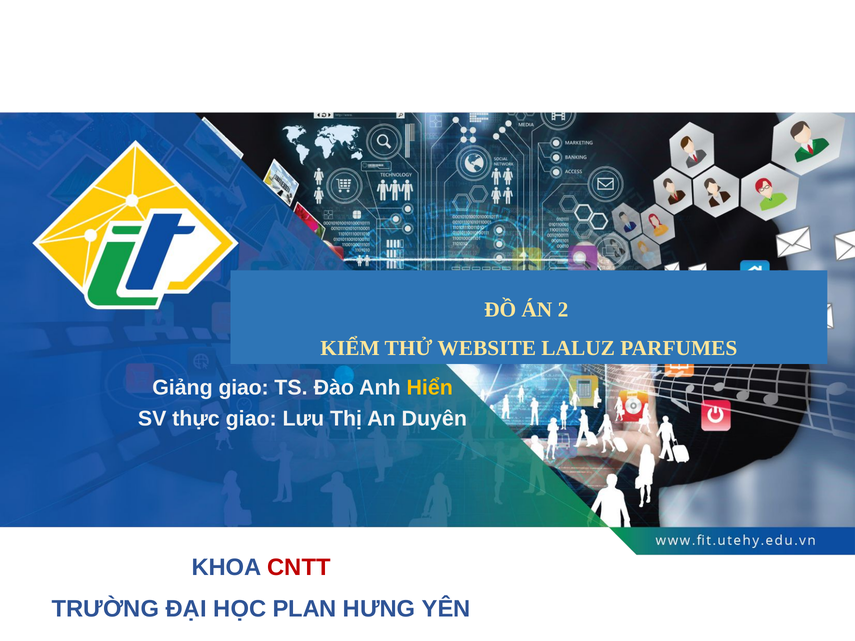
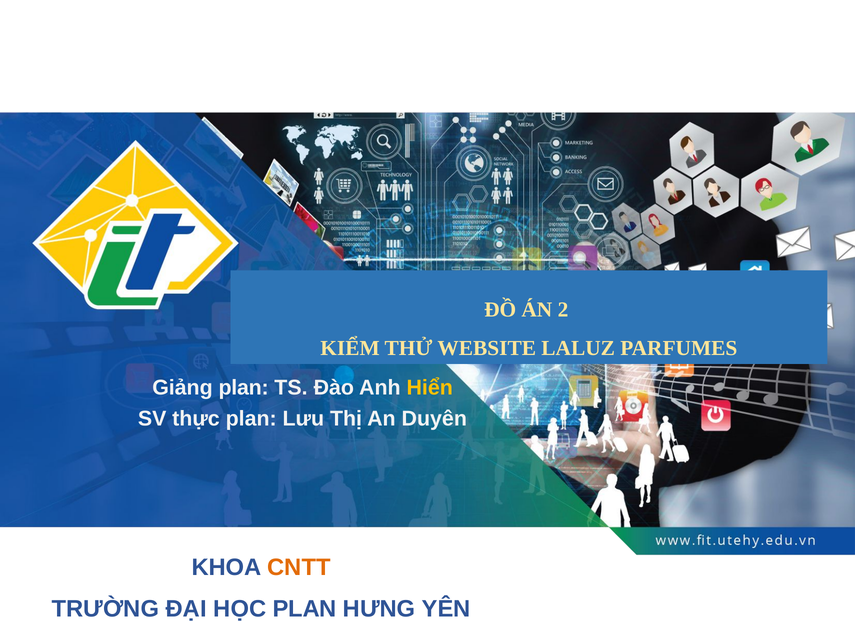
Giảng giao: giao -> plan
thực giao: giao -> plan
CNTT colour: red -> orange
